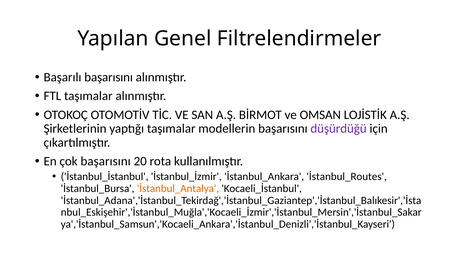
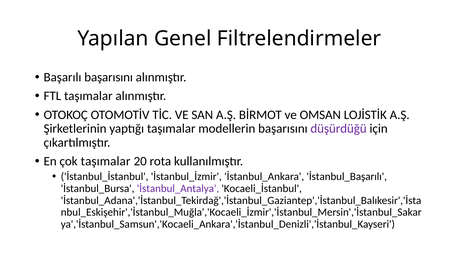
çok başarısını: başarısını -> taşımalar
İstanbul_Routes: İstanbul_Routes -> İstanbul_Başarılı
İstanbul_Antalya colour: orange -> purple
